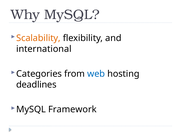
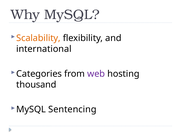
web colour: blue -> purple
deadlines: deadlines -> thousand
Framework: Framework -> Sentencing
